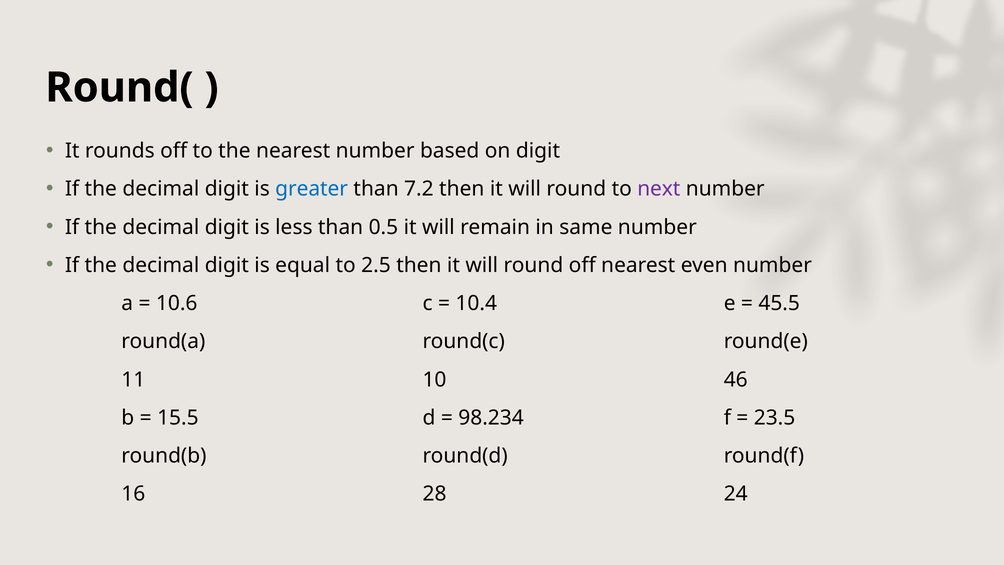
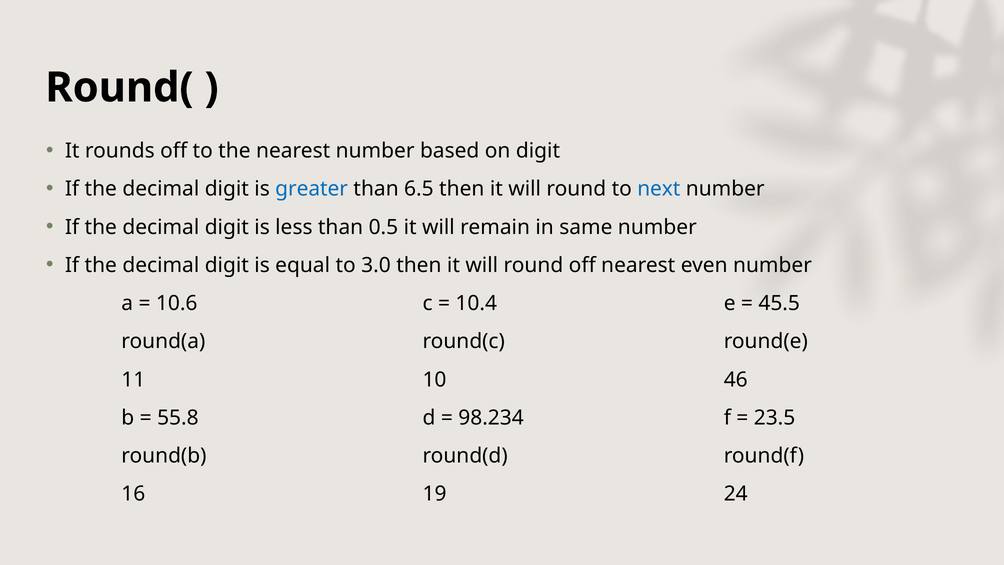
7.2: 7.2 -> 6.5
next colour: purple -> blue
2.5: 2.5 -> 3.0
15.5: 15.5 -> 55.8
28: 28 -> 19
